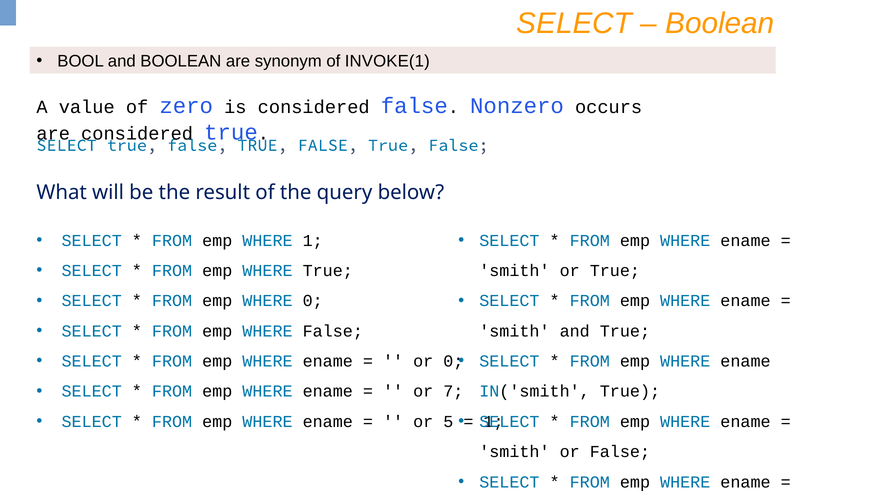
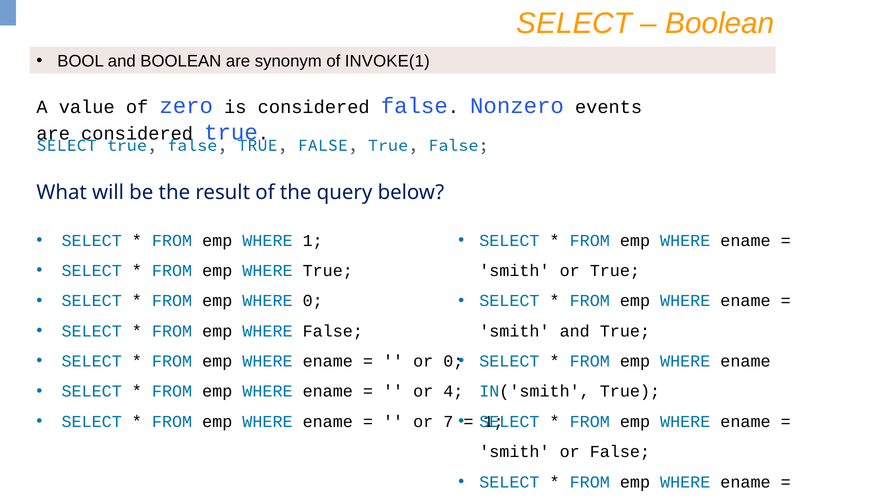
occurs: occurs -> events
7: 7 -> 4
5: 5 -> 7
